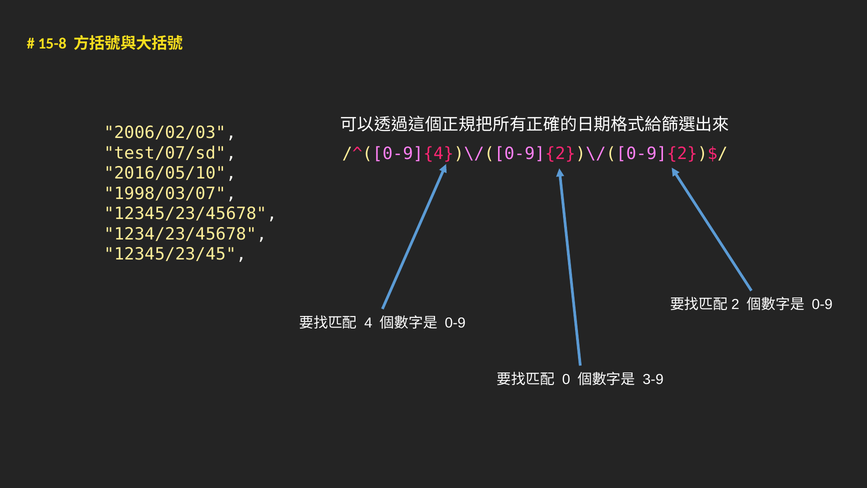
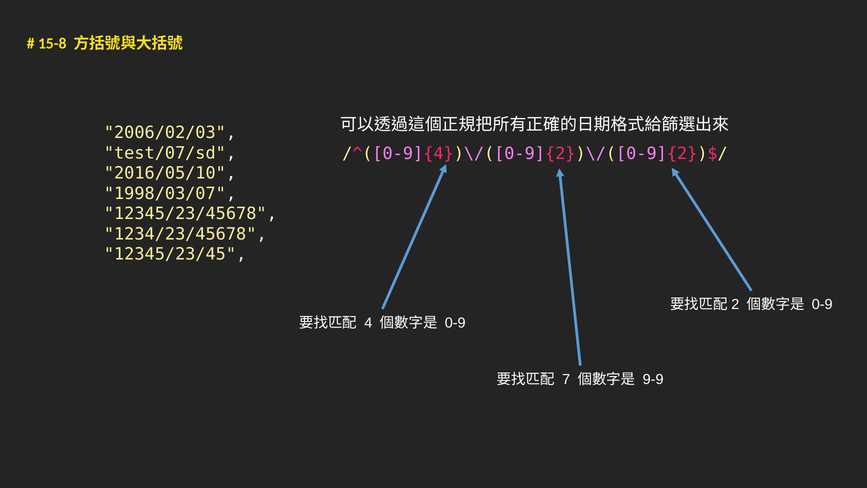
0: 0 -> 7
3-9: 3-9 -> 9-9
